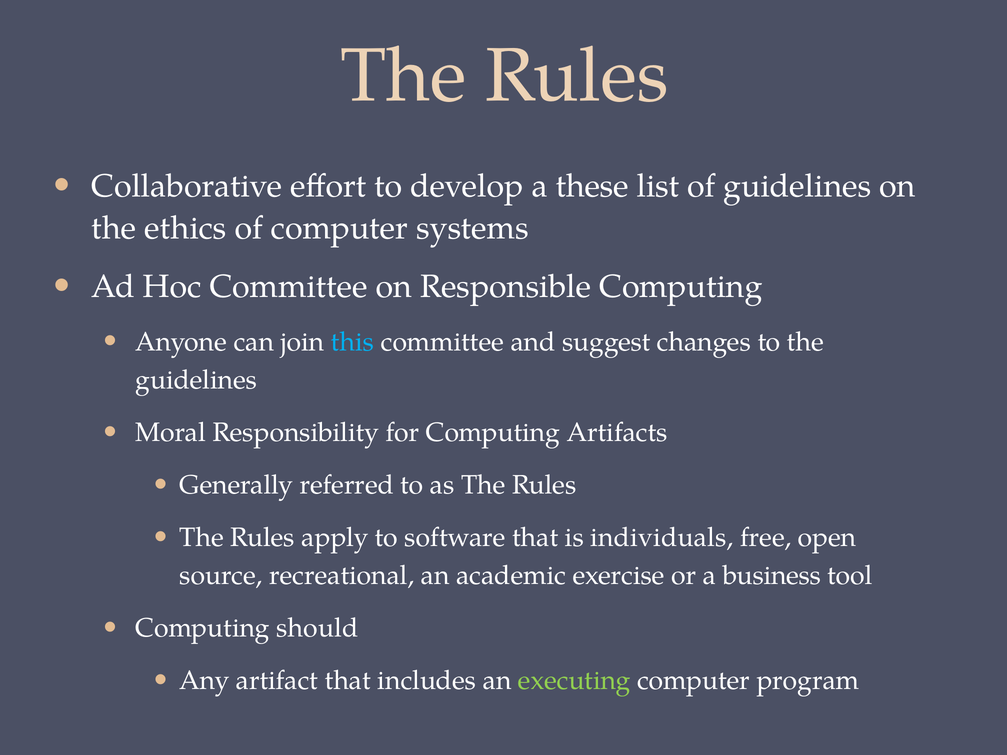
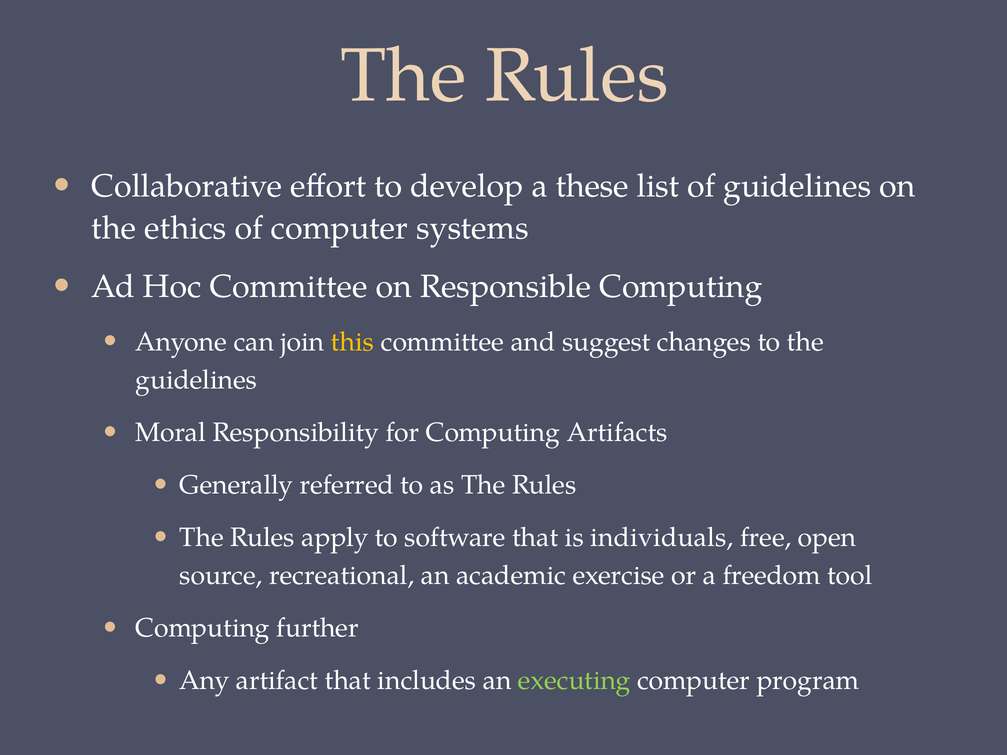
this colour: light blue -> yellow
business: business -> freedom
should: should -> further
